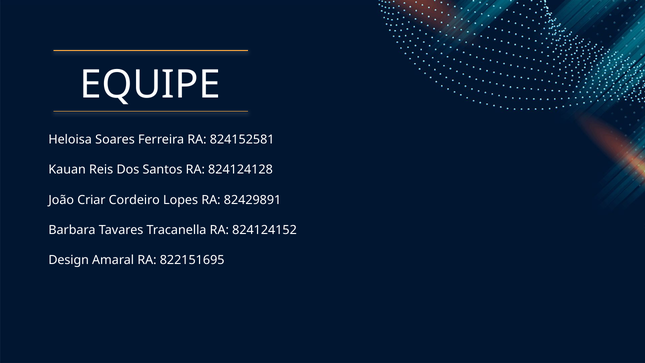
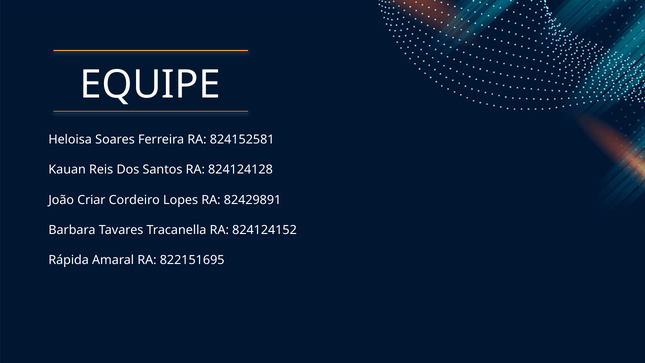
Design: Design -> Rápida
